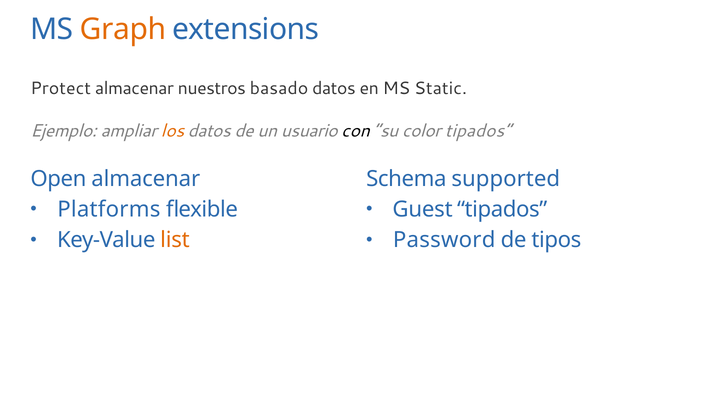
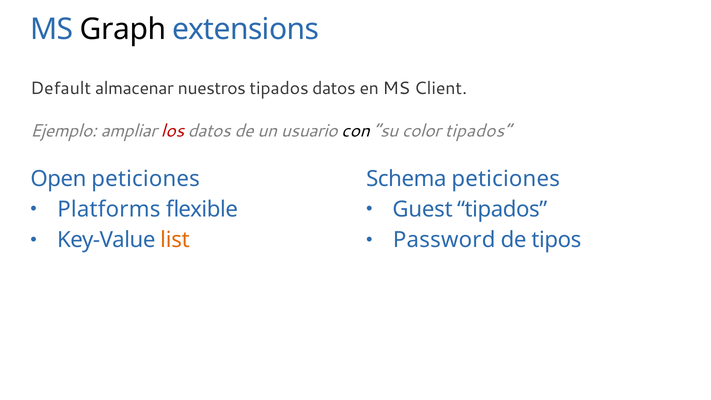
Graph colour: orange -> black
Protect: Protect -> Default
nuestros basado: basado -> tipados
Static: Static -> Client
los colour: orange -> red
Open almacenar: almacenar -> peticiones
Schema supported: supported -> peticiones
